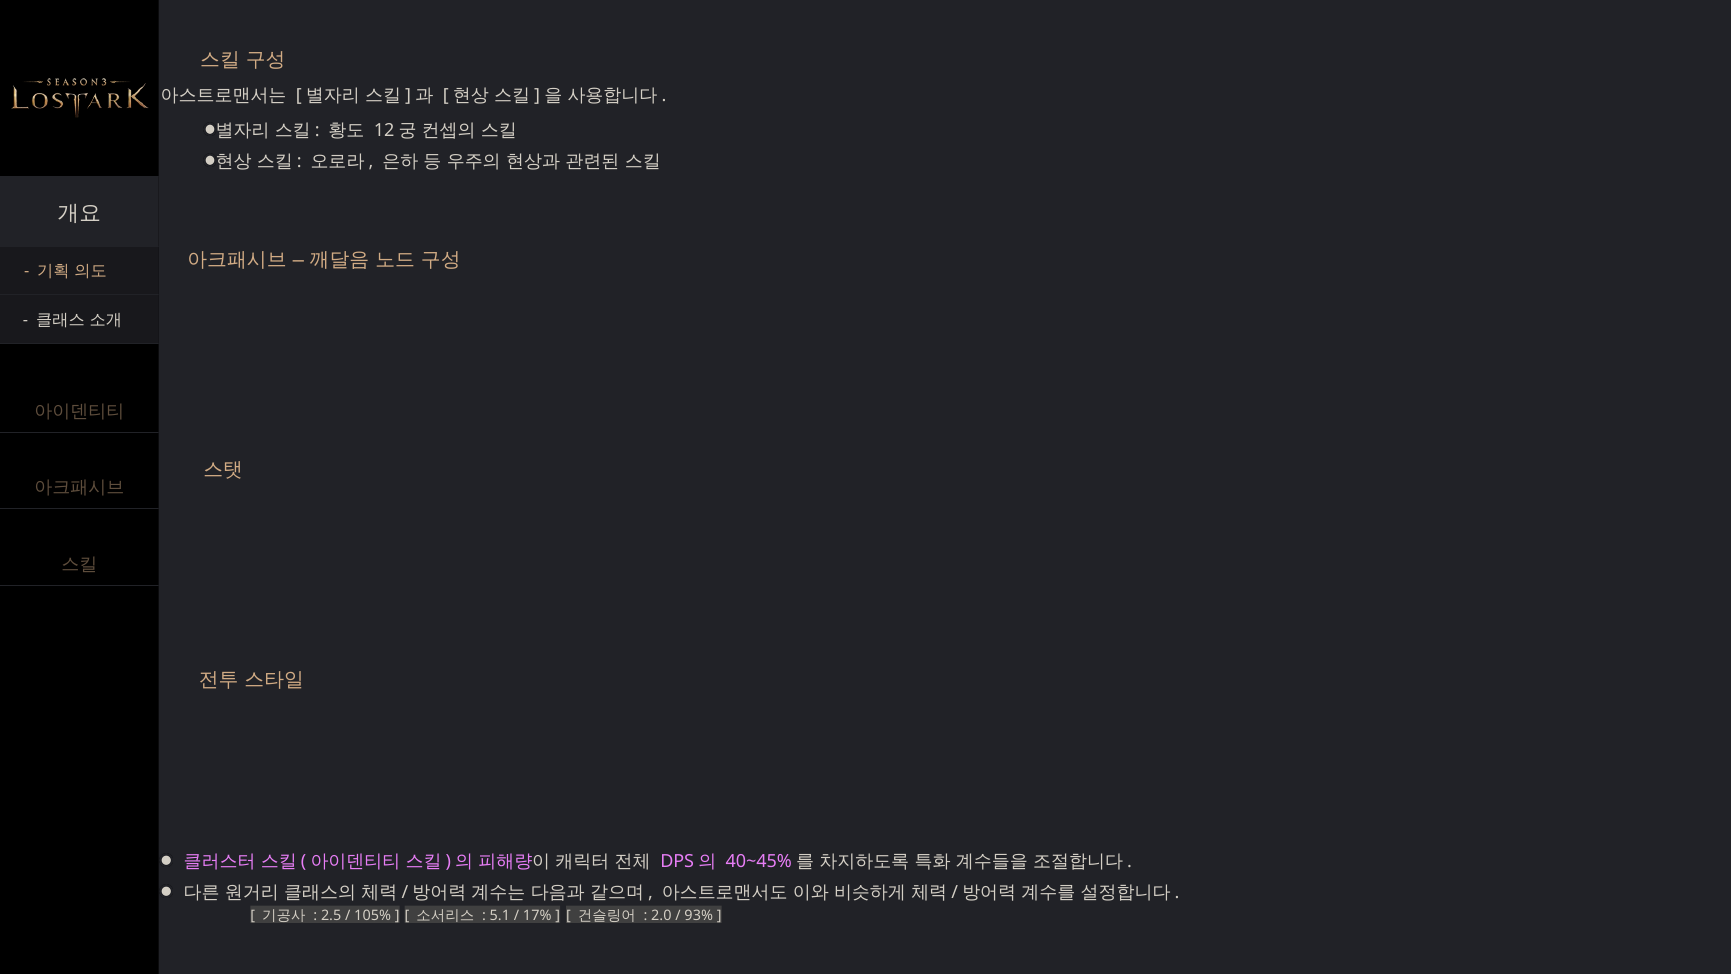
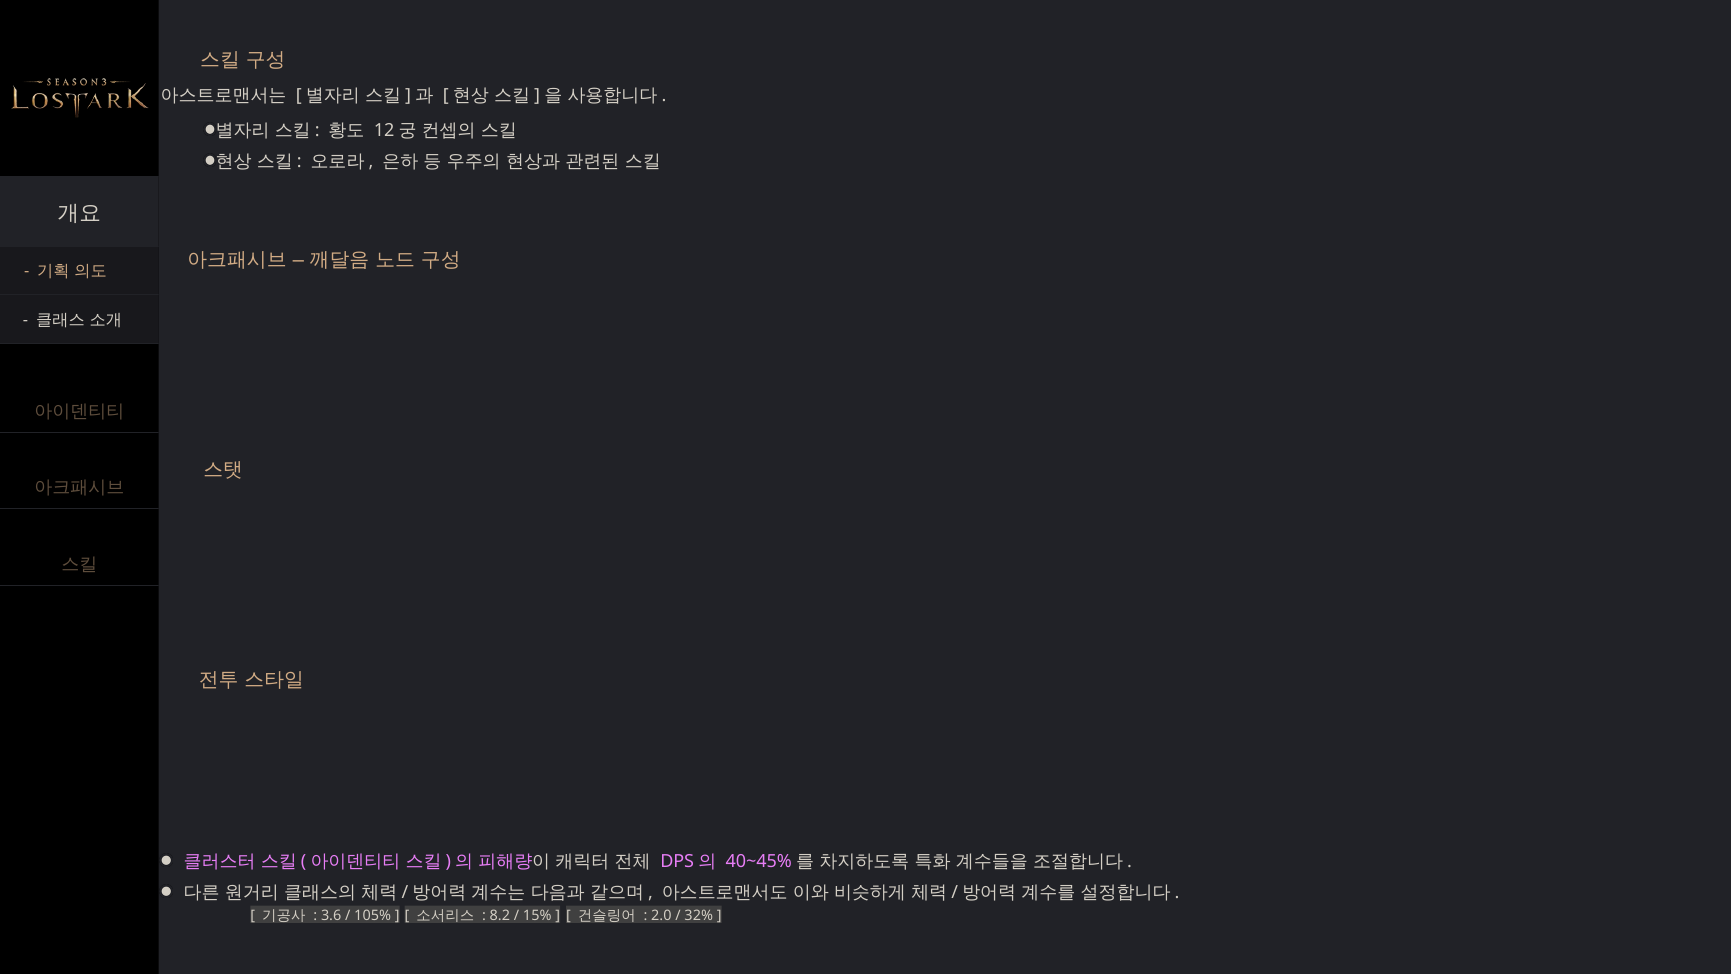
2.5: 2.5 -> 3.6
5.1: 5.1 -> 8.2
17%: 17% -> 15%
93%: 93% -> 32%
